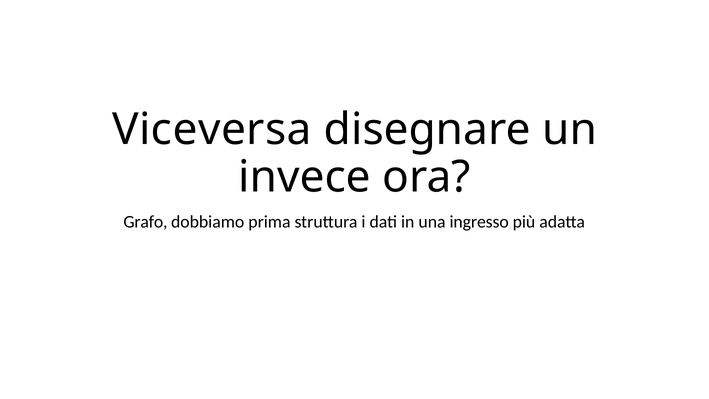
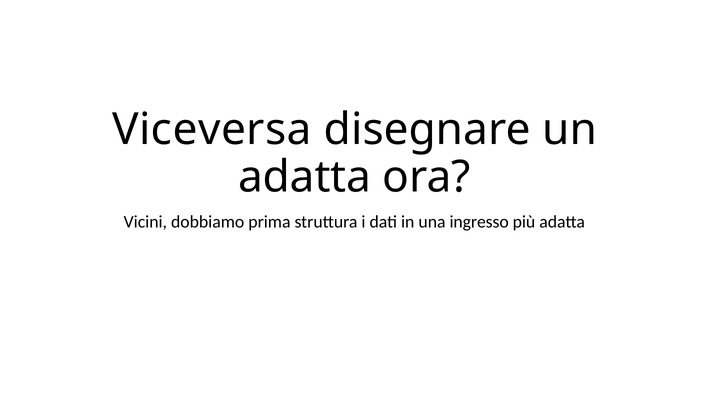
invece at (305, 177): invece -> adatta
Grafo: Grafo -> Vicini
